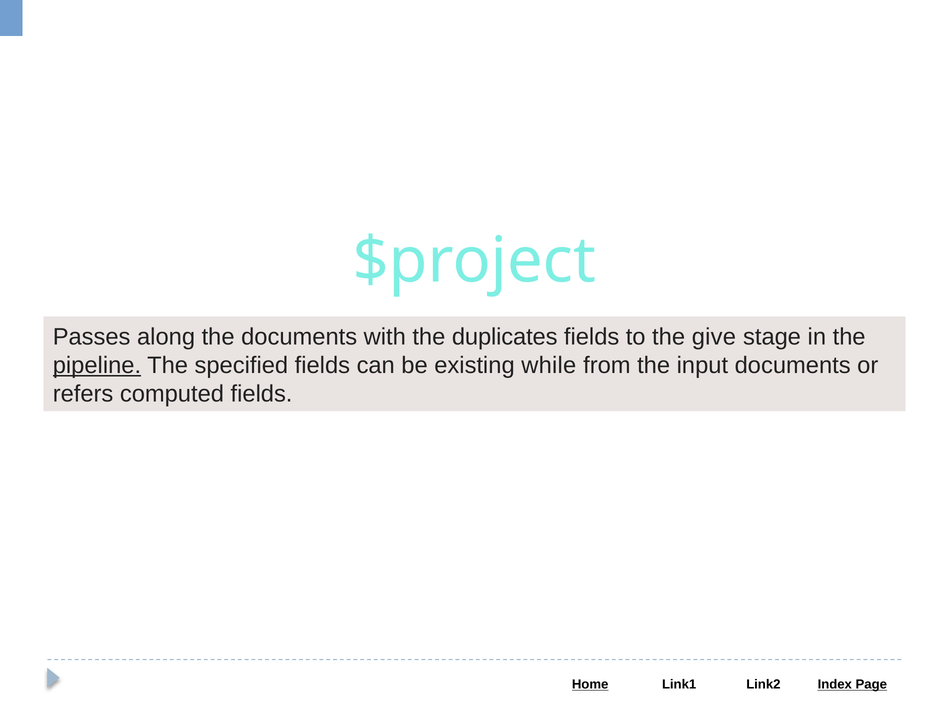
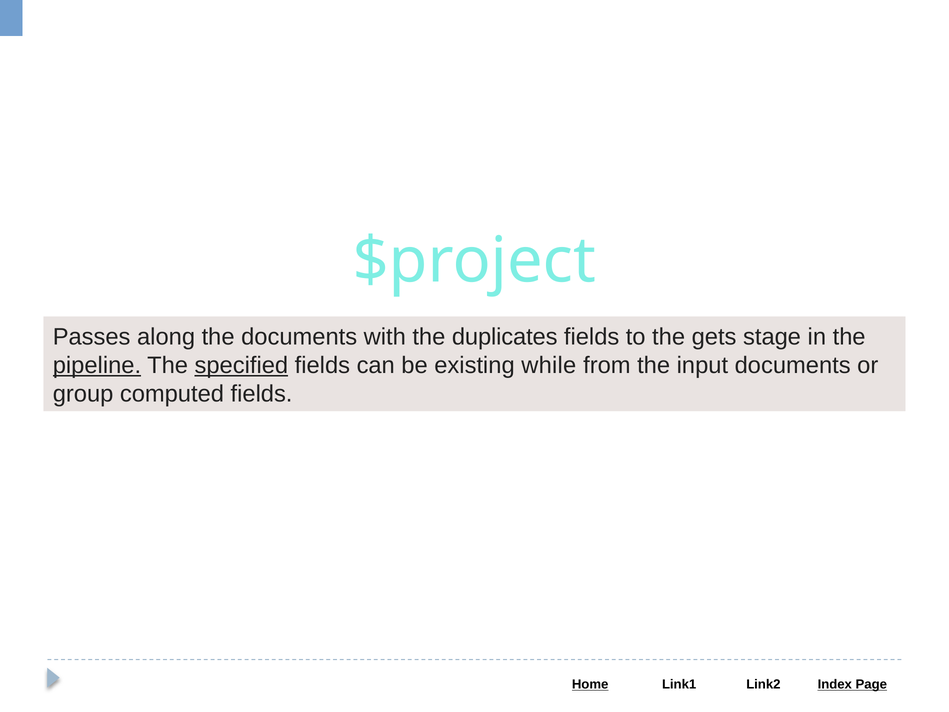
give: give -> gets
specified underline: none -> present
refers: refers -> group
